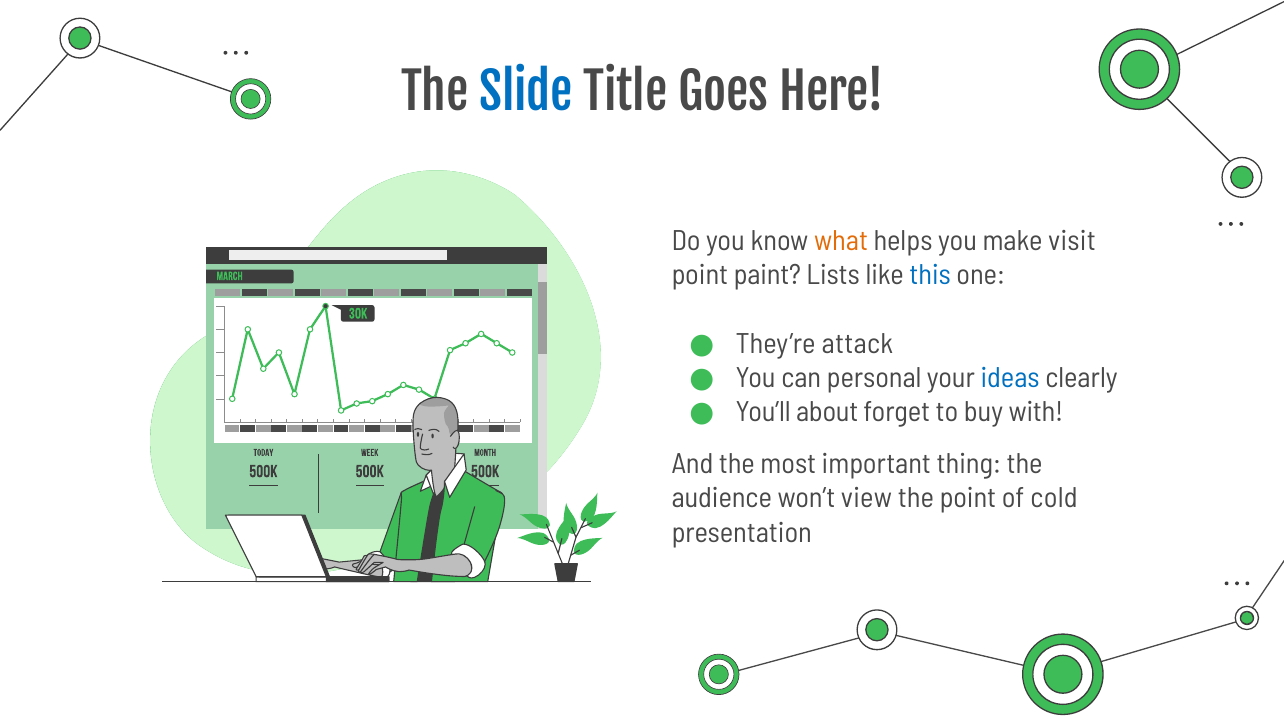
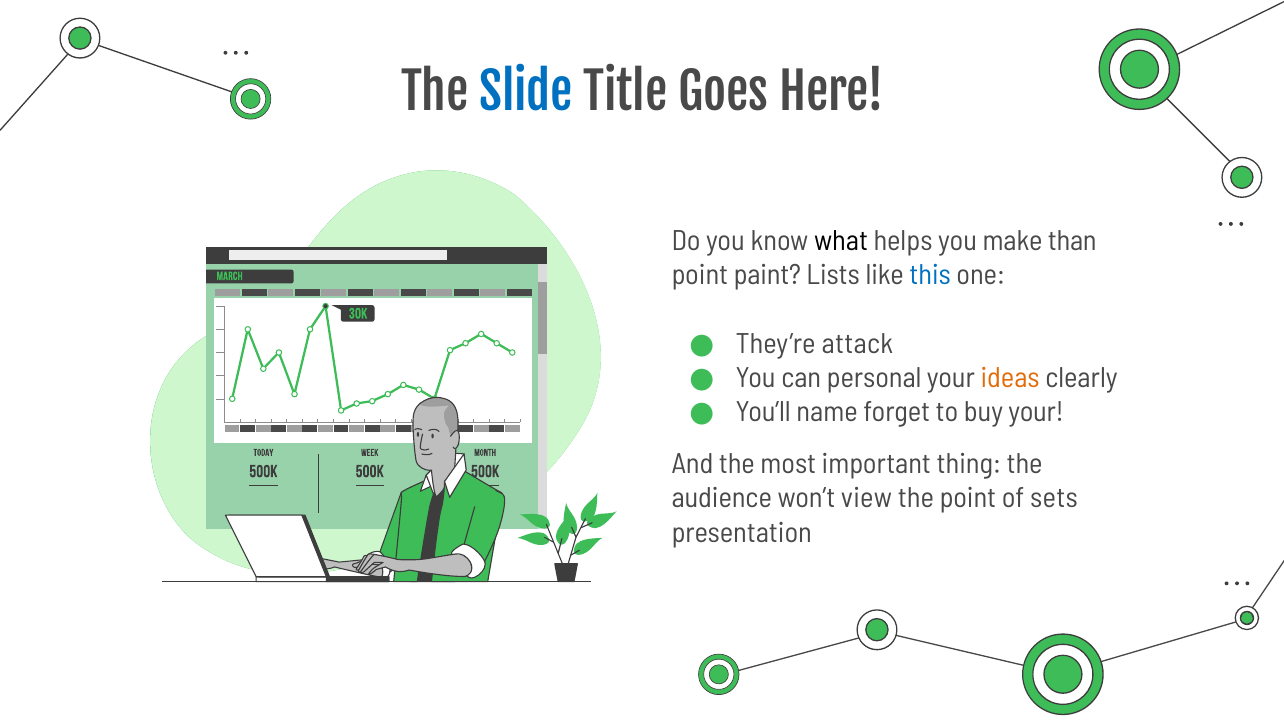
what colour: orange -> black
visit: visit -> than
ideas colour: blue -> orange
about: about -> name
buy with: with -> your
cold: cold -> sets
